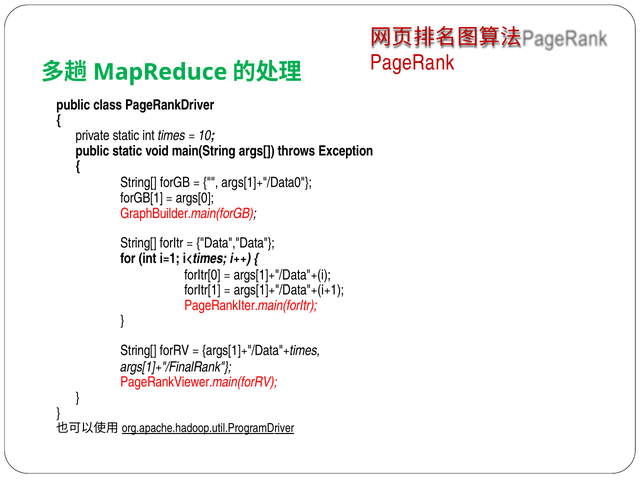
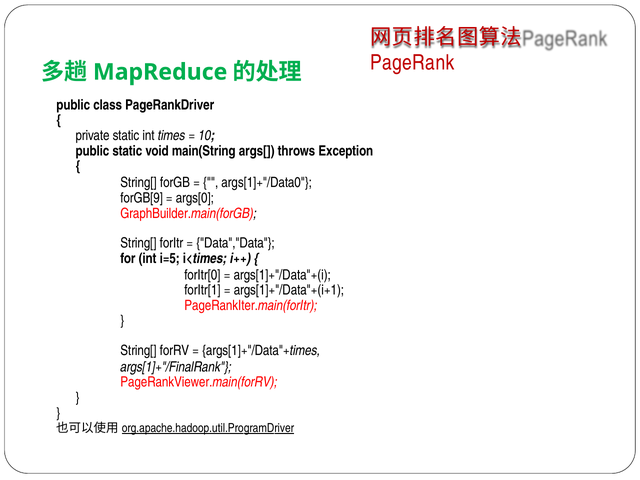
forGB[1: forGB[1 -> forGB[9
i=1: i=1 -> i=5
